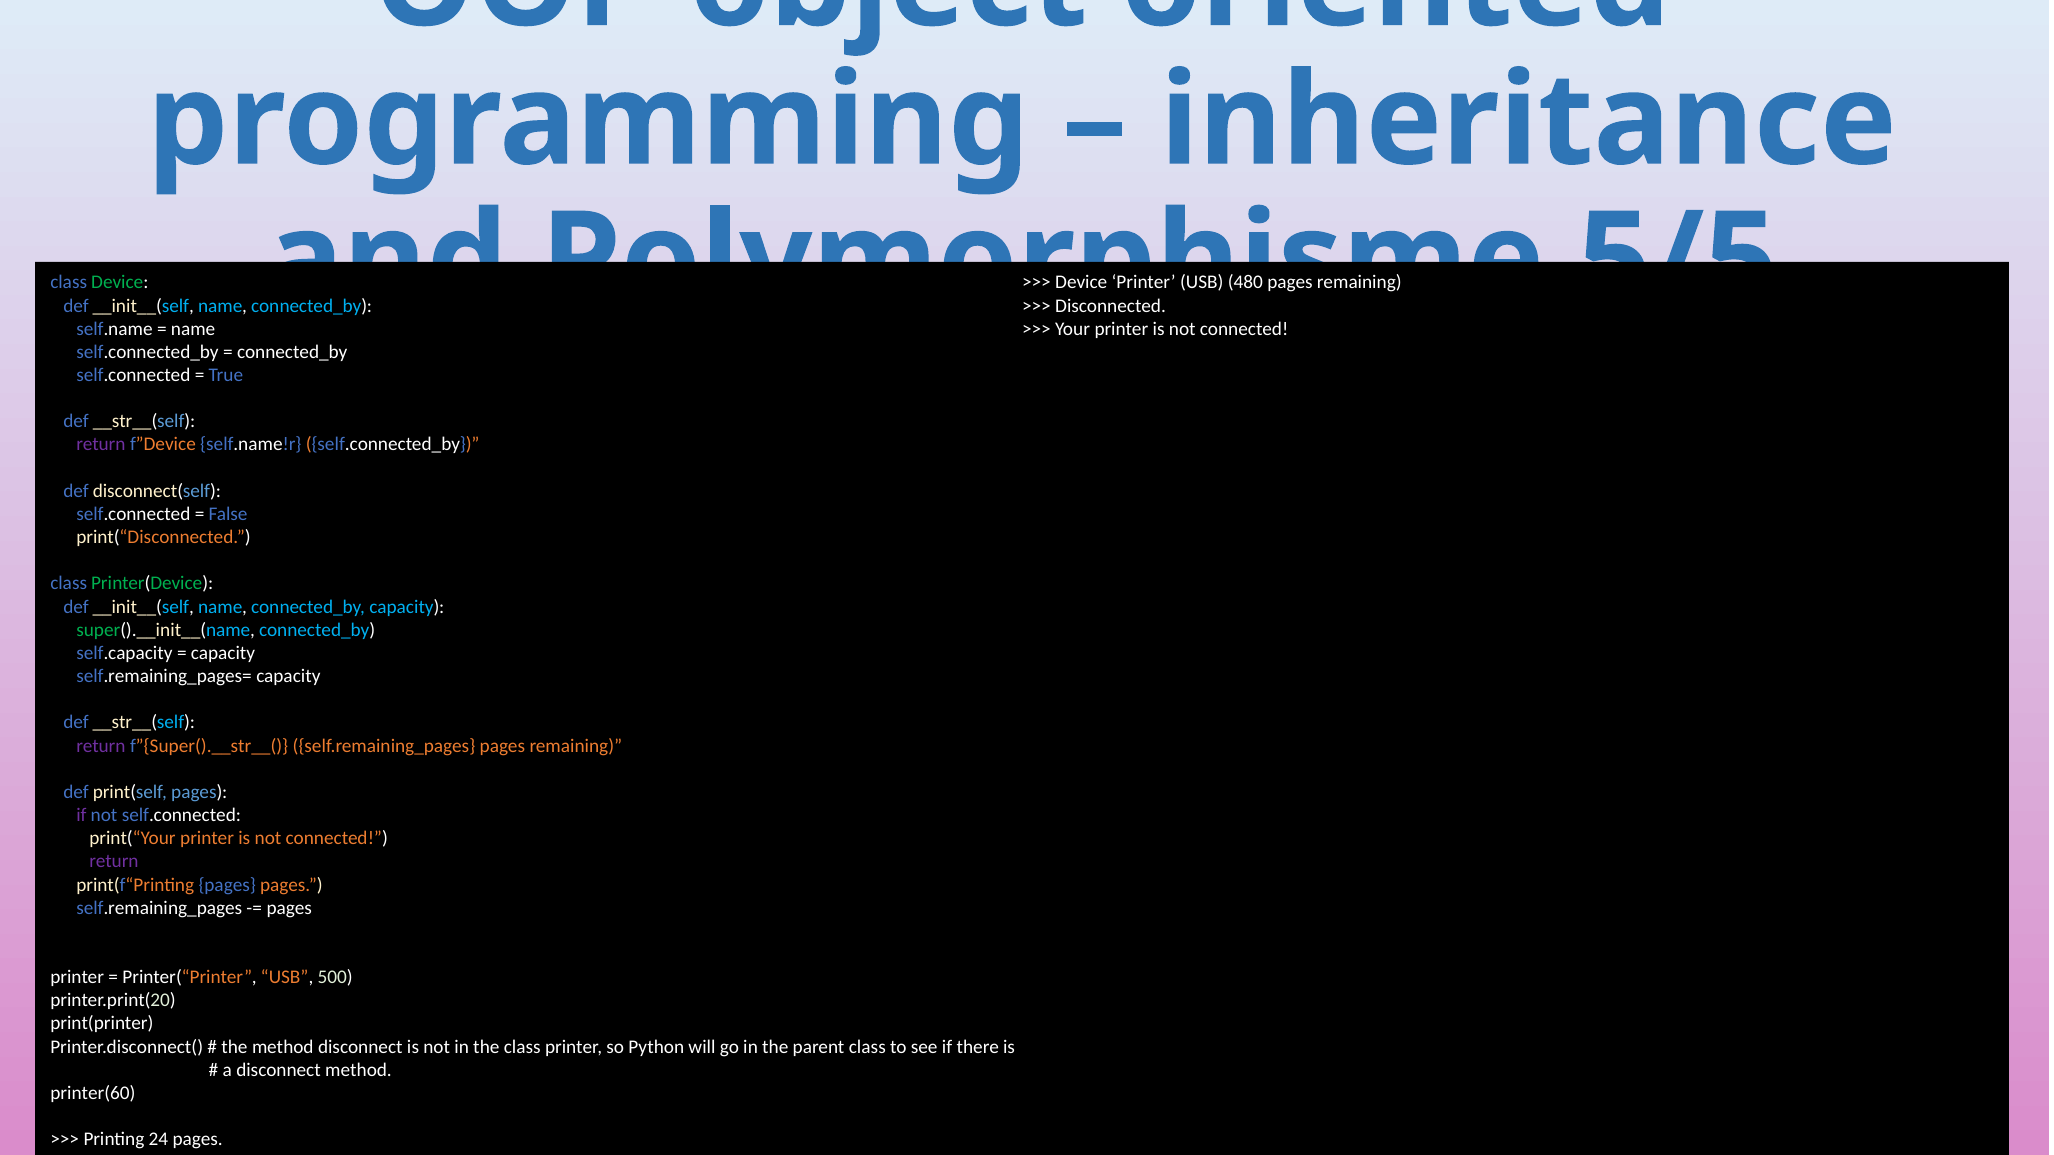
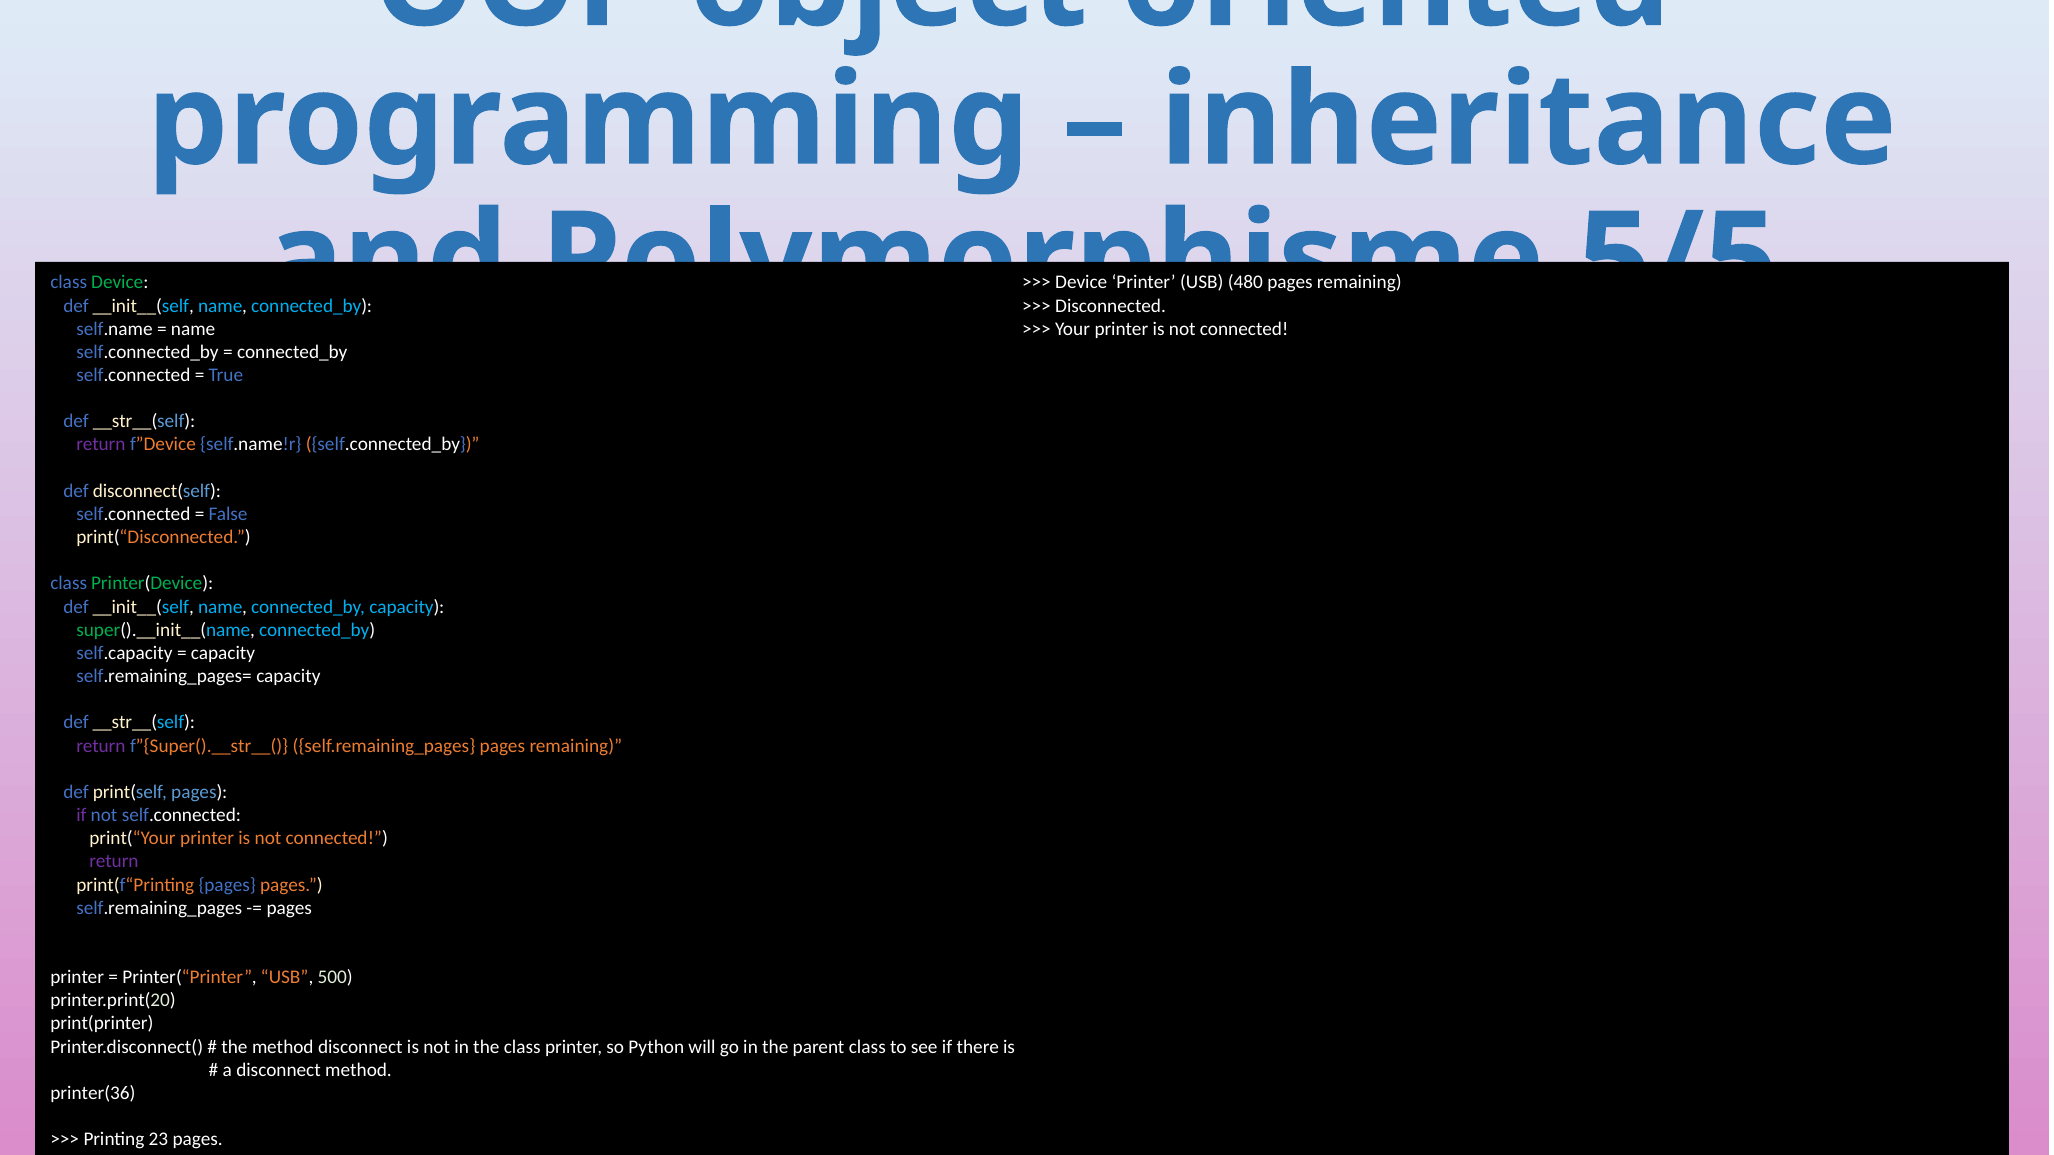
printer(60: printer(60 -> printer(36
24: 24 -> 23
